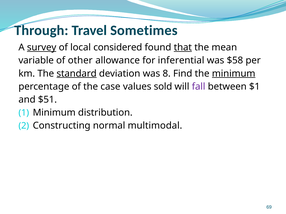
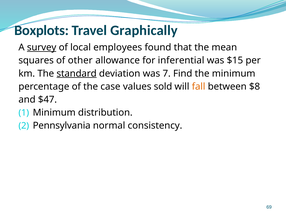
Through: Through -> Boxplots
Sometimes: Sometimes -> Graphically
considered: considered -> employees
that underline: present -> none
variable: variable -> squares
$58: $58 -> $15
8: 8 -> 7
minimum at (234, 74) underline: present -> none
fall colour: purple -> orange
$1: $1 -> $8
$51: $51 -> $47
Constructing: Constructing -> Pennsylvania
multimodal: multimodal -> consistency
